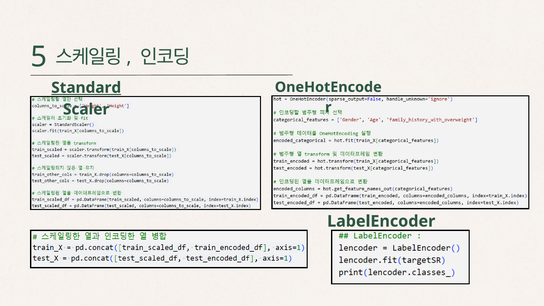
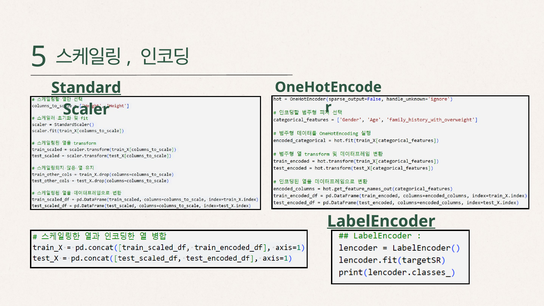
LabelEncoder underline: none -> present
